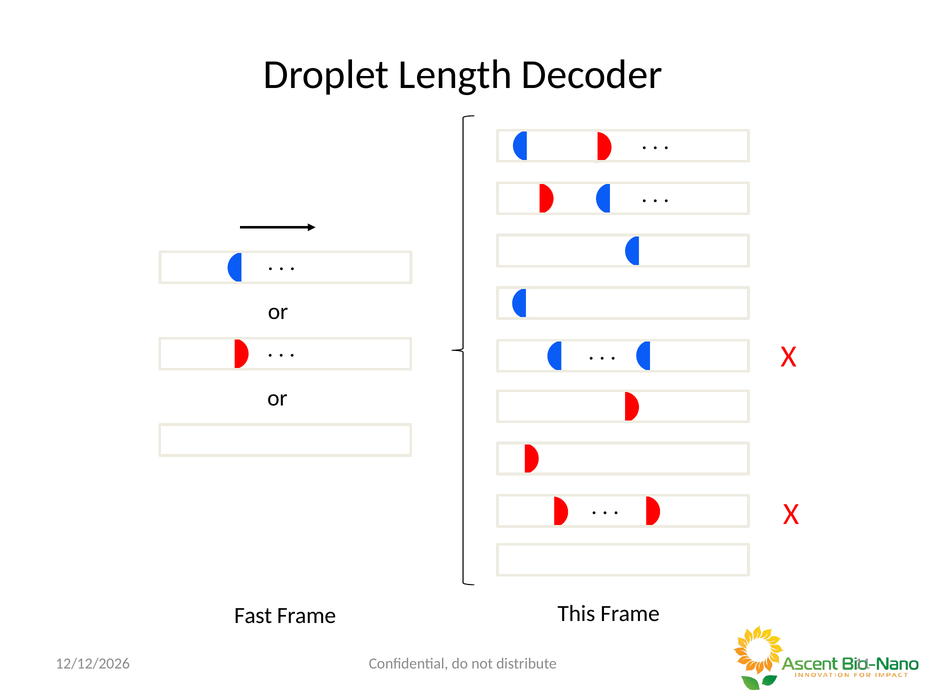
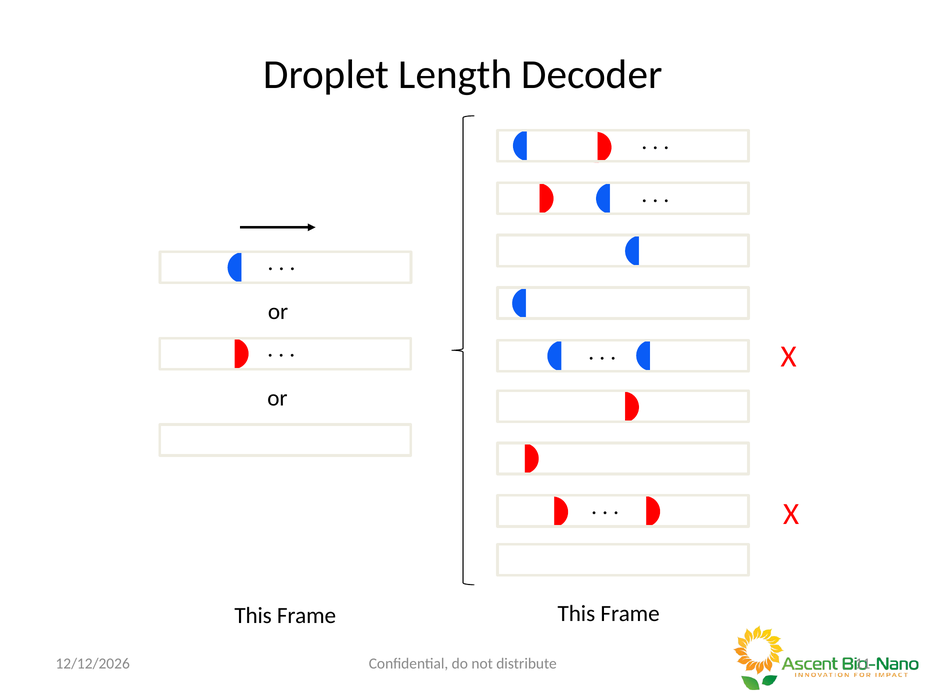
Fast at (253, 615): Fast -> This
